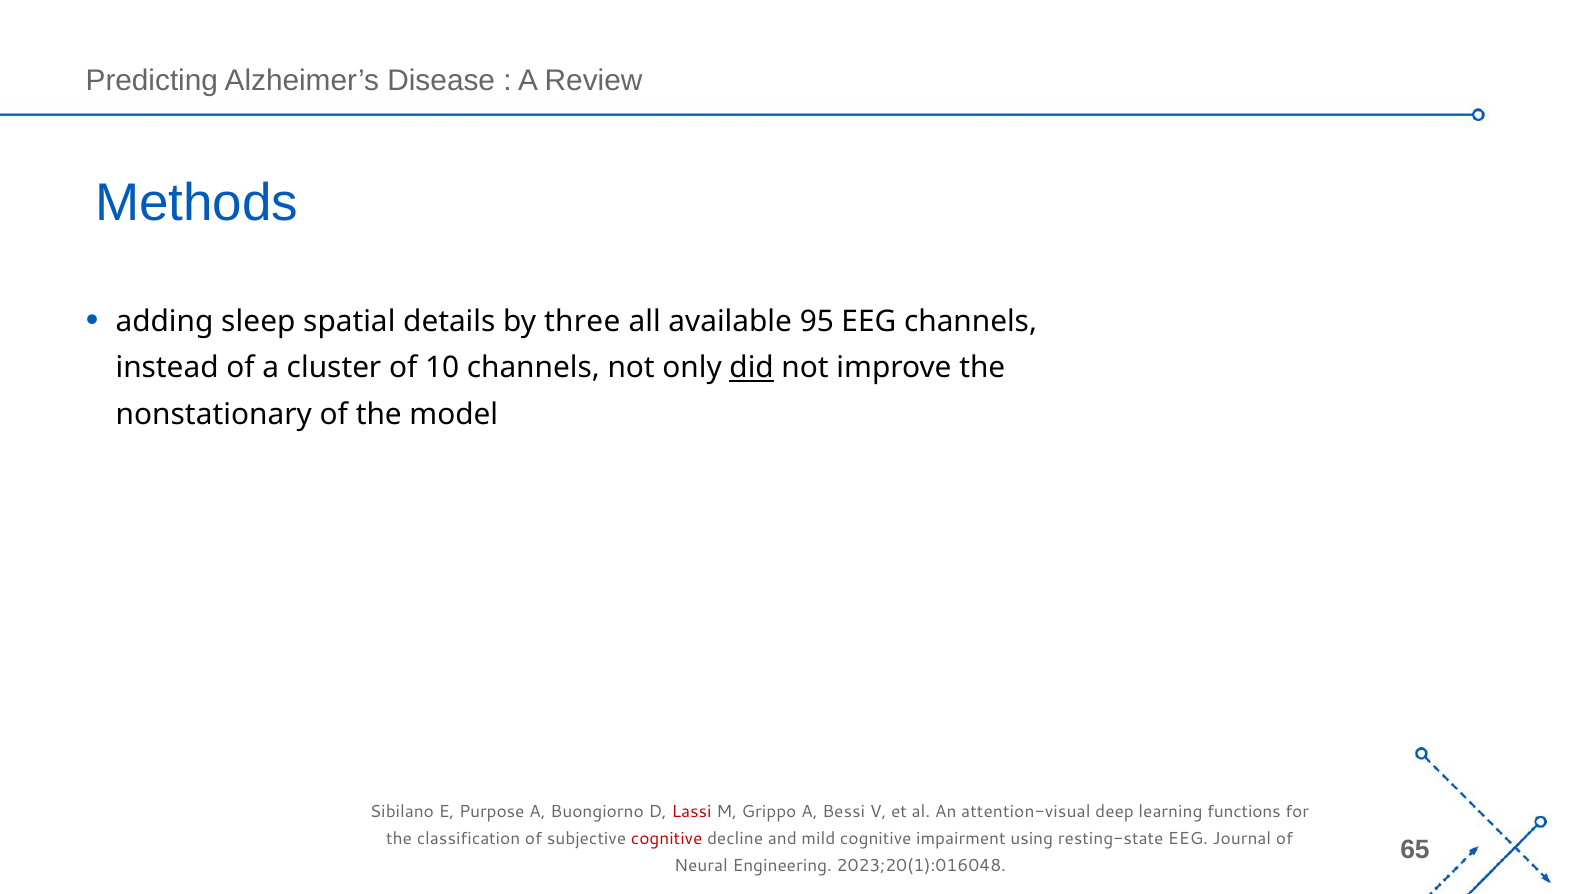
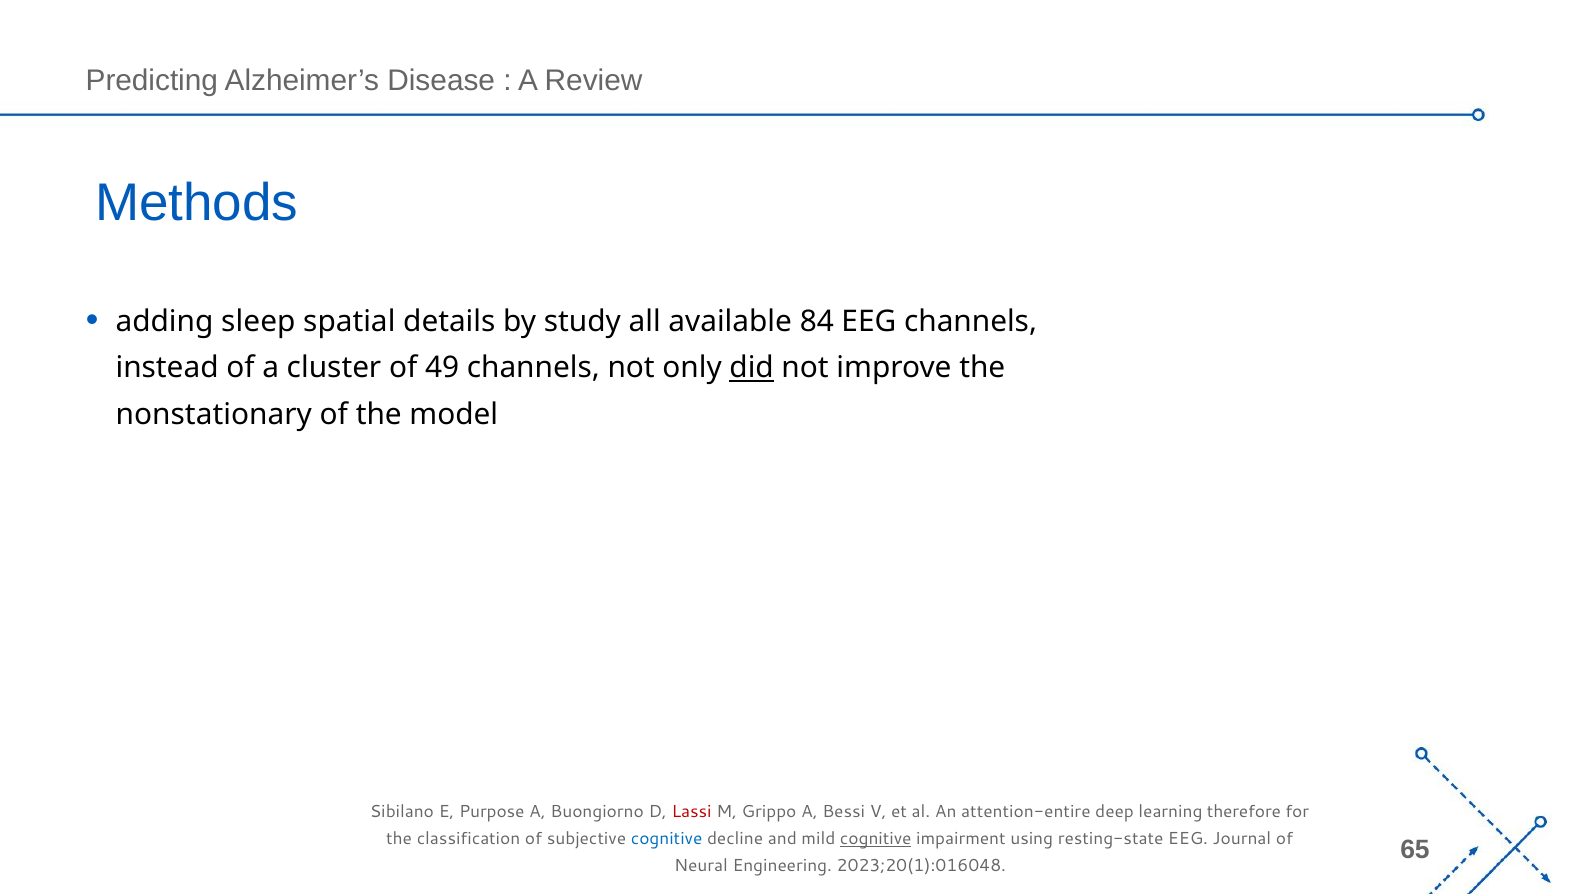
three: three -> study
95: 95 -> 84
10: 10 -> 49
attention-visual: attention-visual -> attention-entire
functions: functions -> therefore
cognitive at (667, 839) colour: red -> blue
cognitive at (876, 839) underline: none -> present
